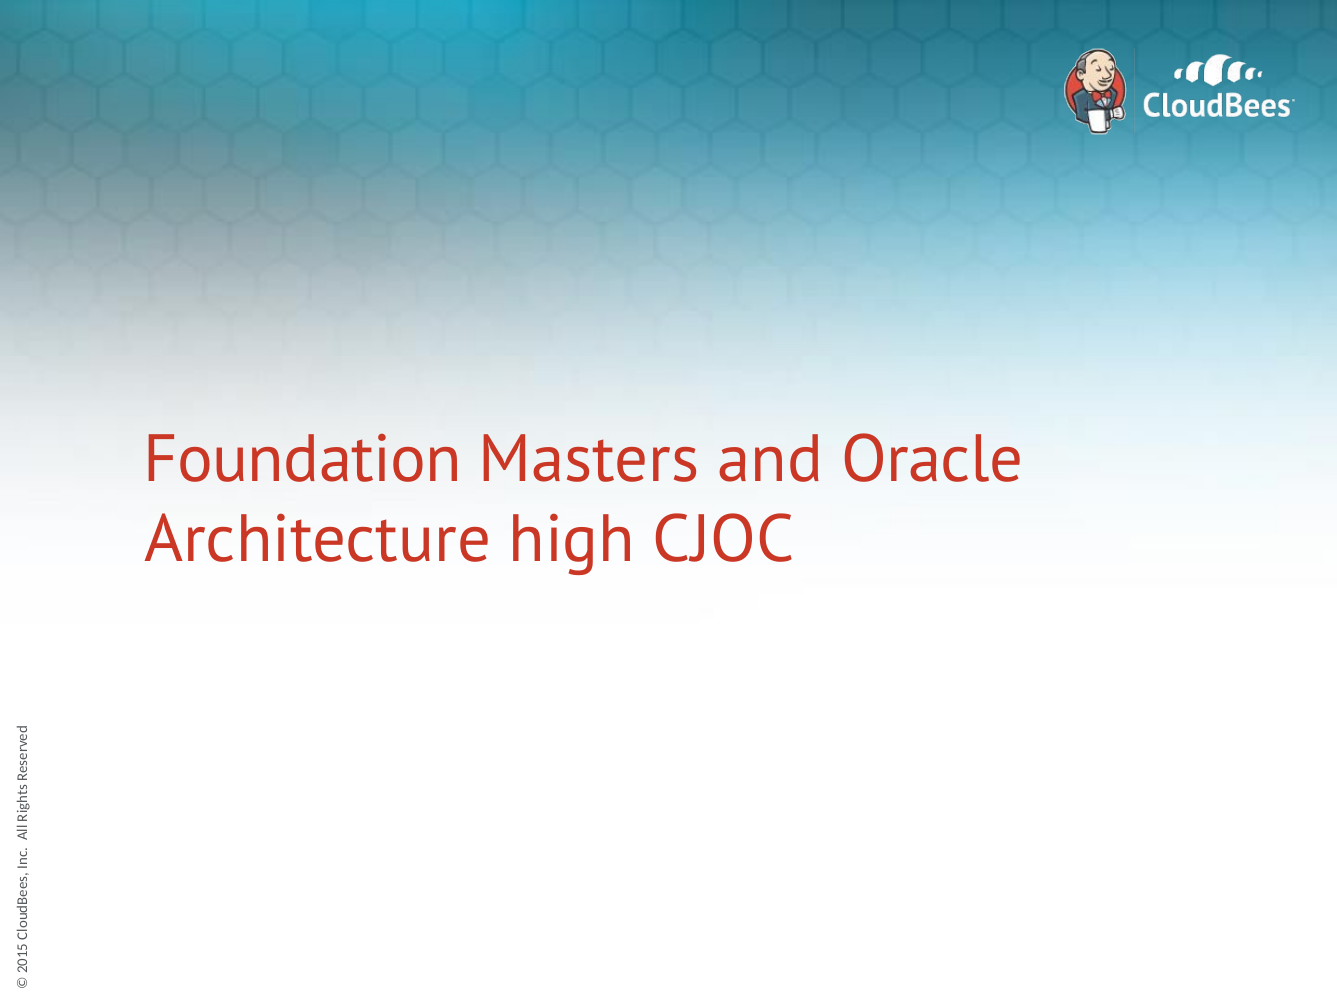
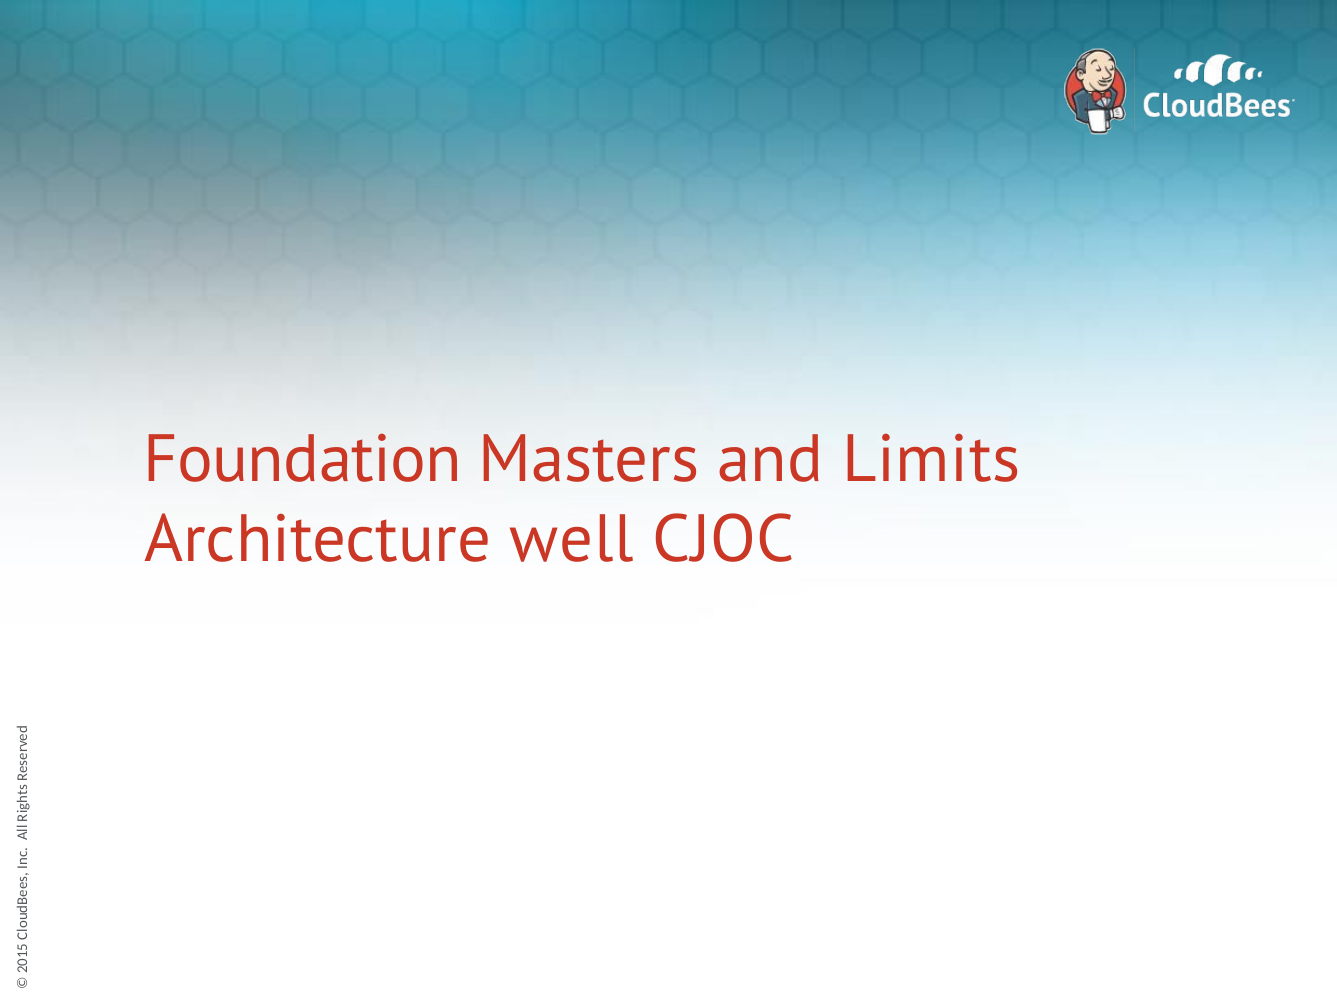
Oracle: Oracle -> Limits
high: high -> well
